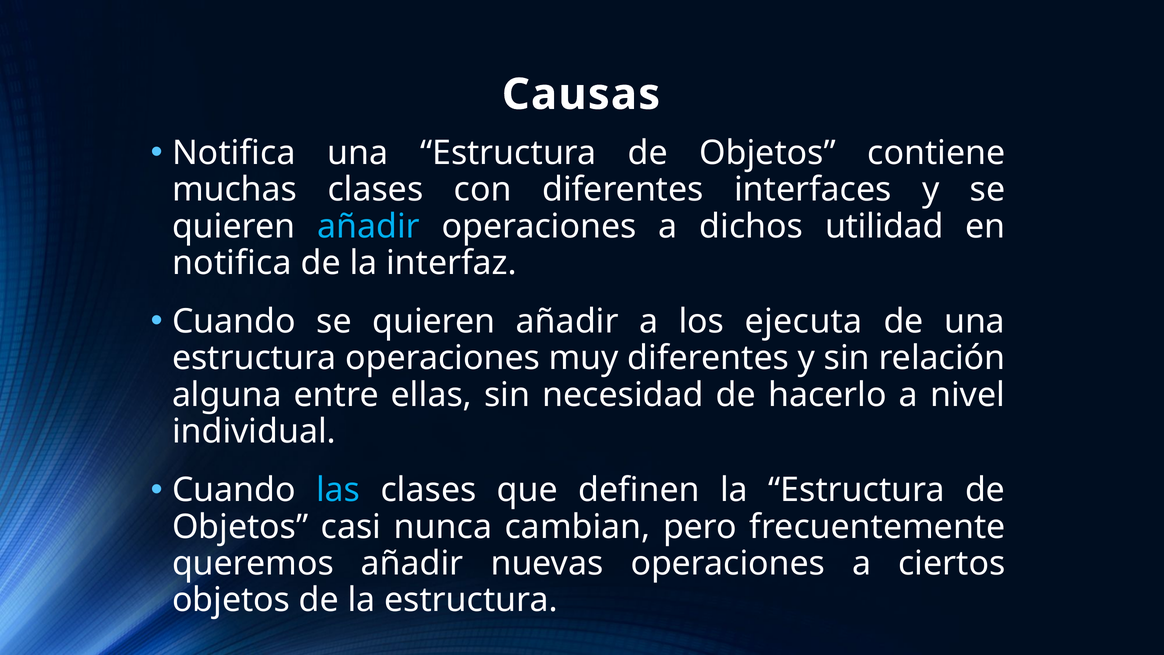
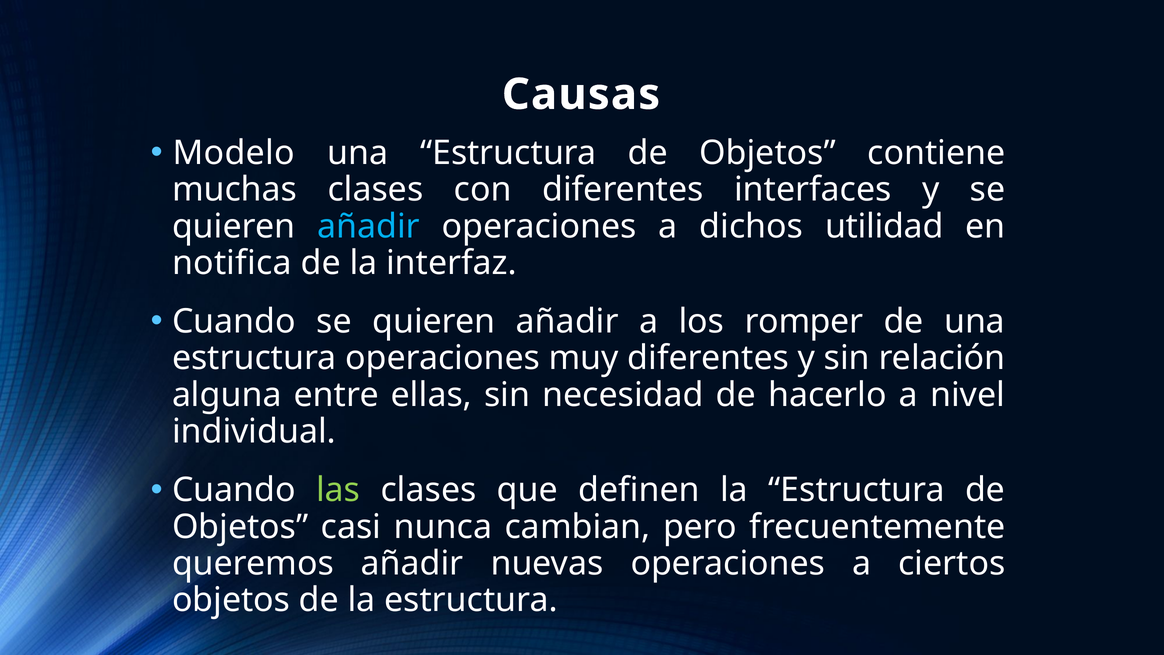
Notifica at (234, 153): Notifica -> Modelo
ejecuta: ejecuta -> romper
las colour: light blue -> light green
